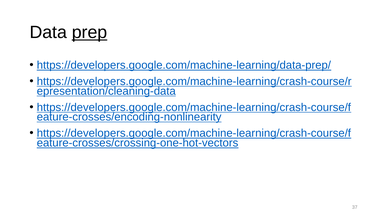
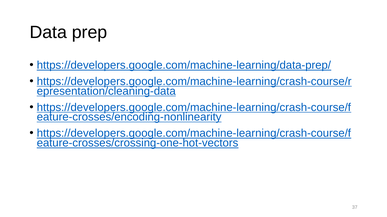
prep underline: present -> none
